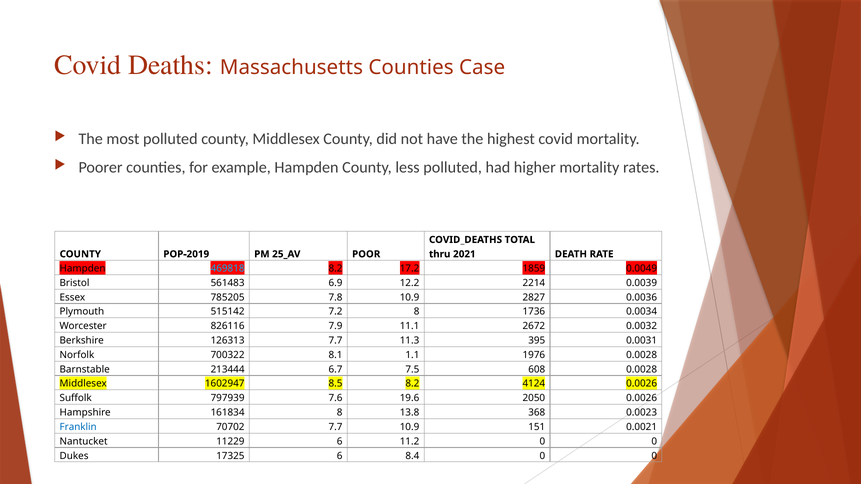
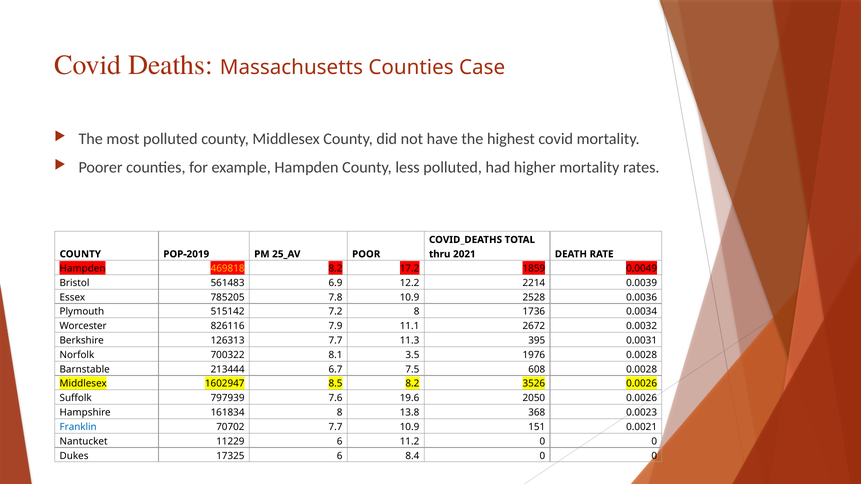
469818 colour: light blue -> yellow
2827: 2827 -> 2528
1.1: 1.1 -> 3.5
4124: 4124 -> 3526
